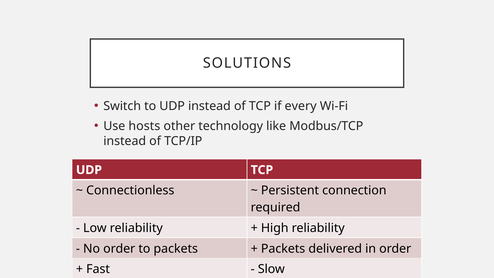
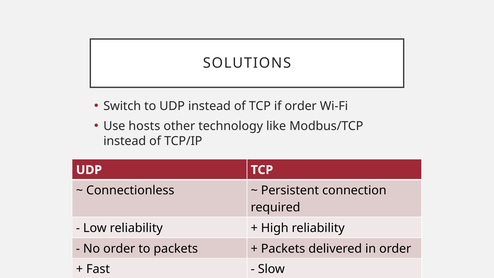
if every: every -> order
